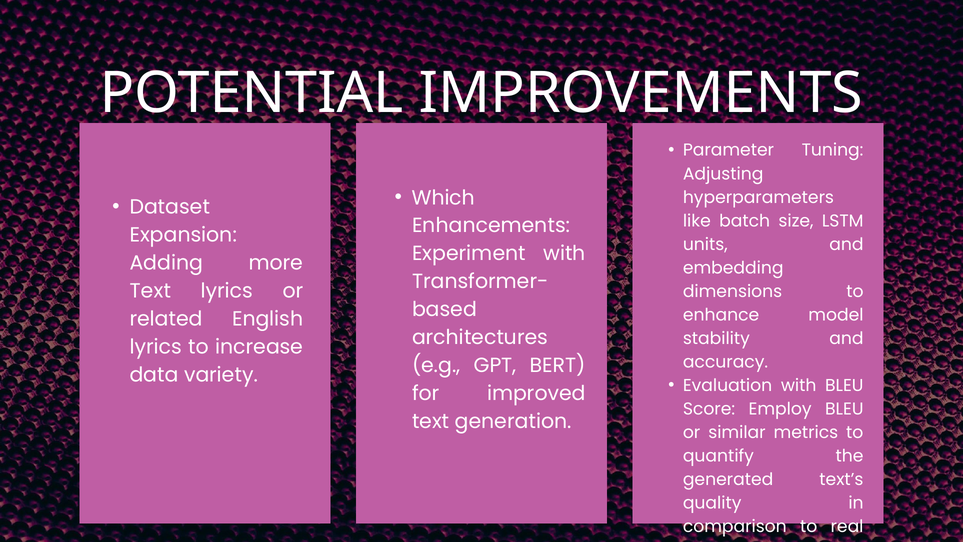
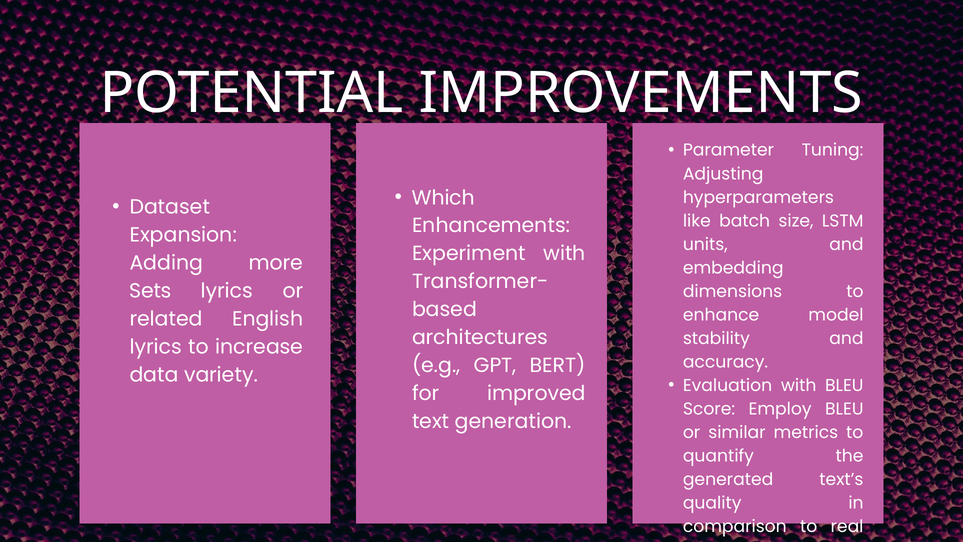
Text at (150, 291): Text -> Sets
